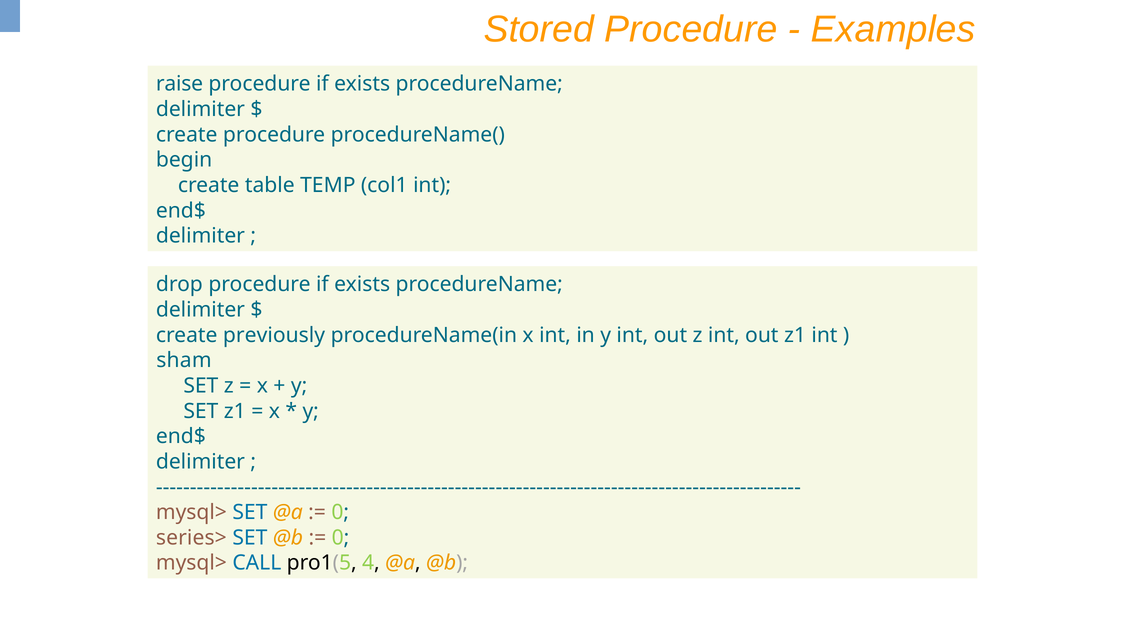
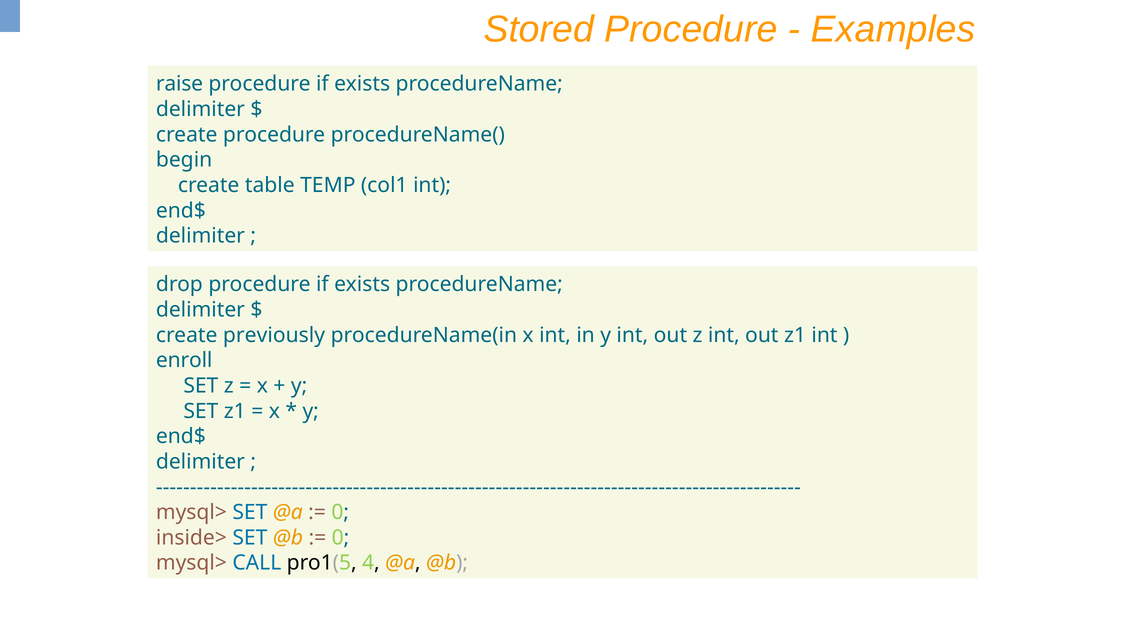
sham: sham -> enroll
series>: series> -> inside>
